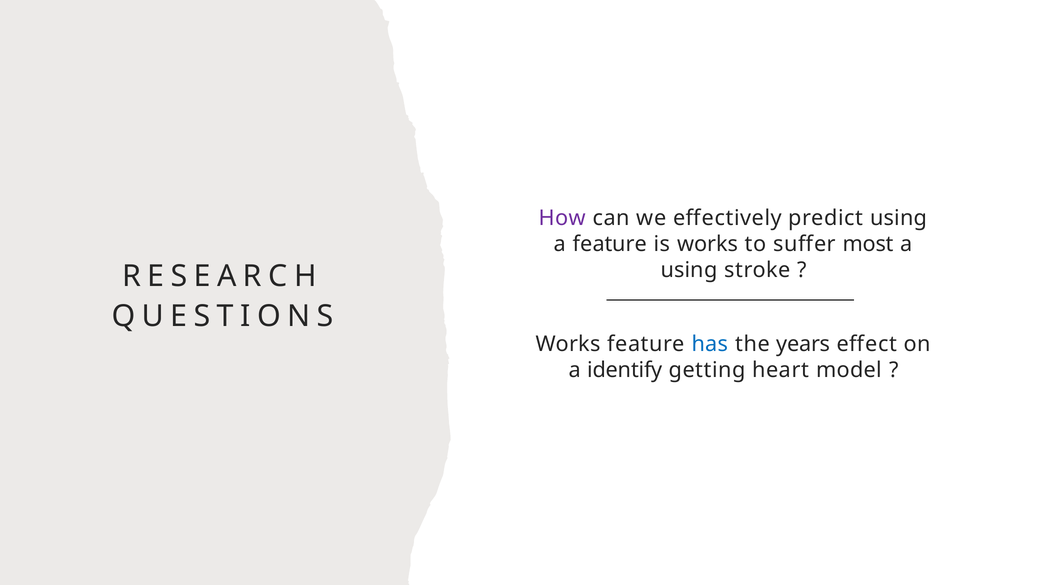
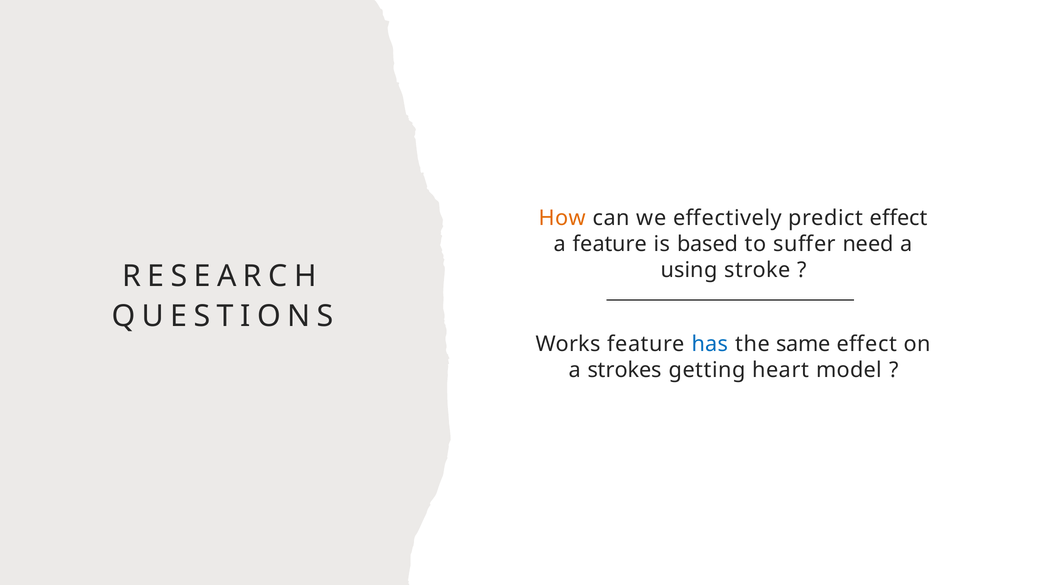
How colour: purple -> orange
predict using: using -> effect
is works: works -> based
most: most -> need
years: years -> same
identify: identify -> strokes
